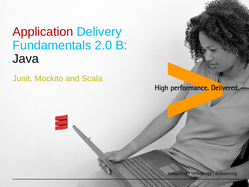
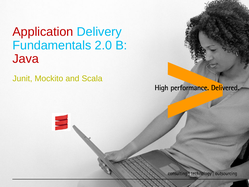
Java colour: black -> red
